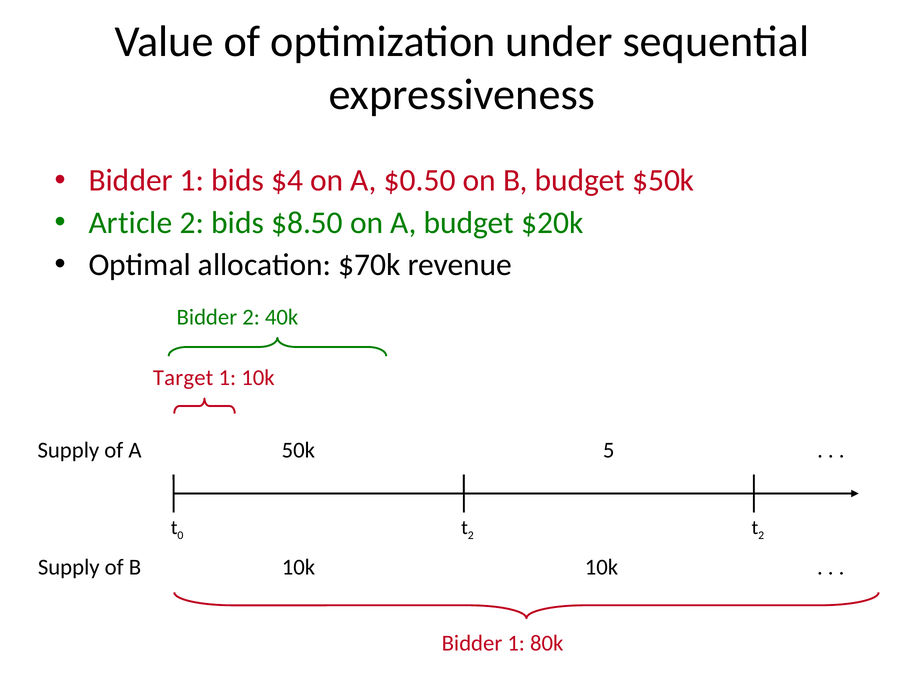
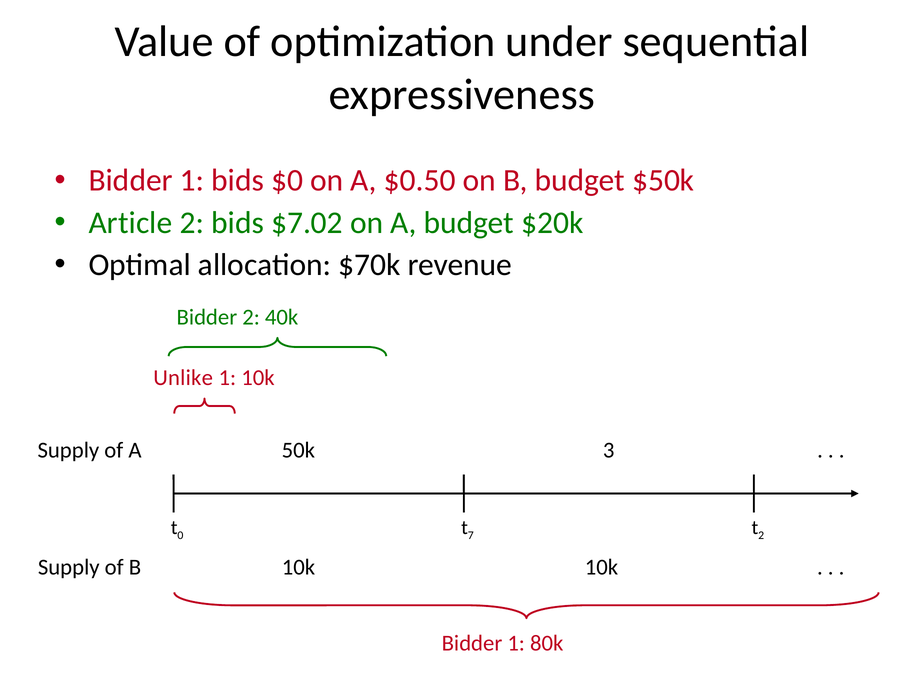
$4: $4 -> $0
$8.50: $8.50 -> $7.02
Target: Target -> Unlike
5: 5 -> 3
2 at (471, 535): 2 -> 7
